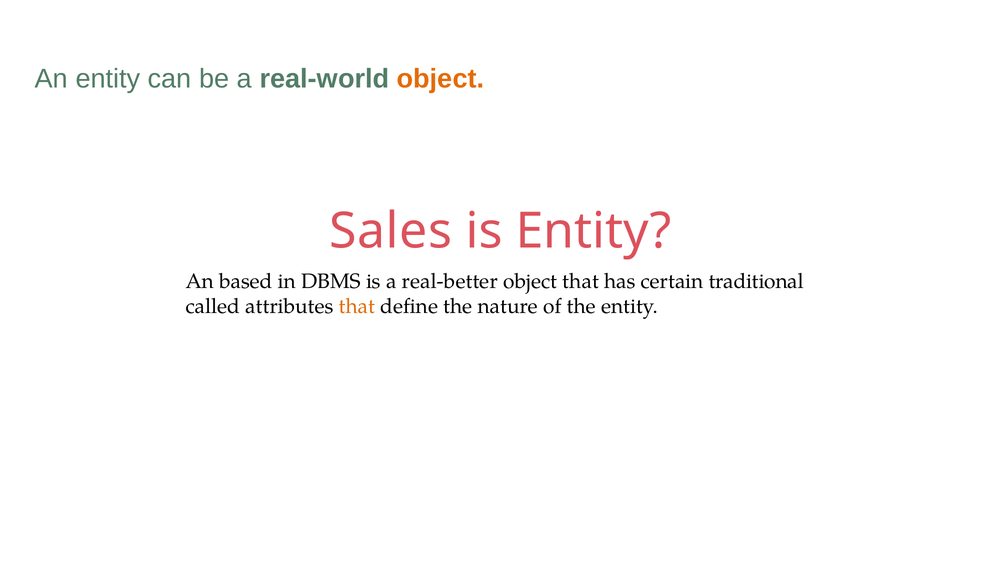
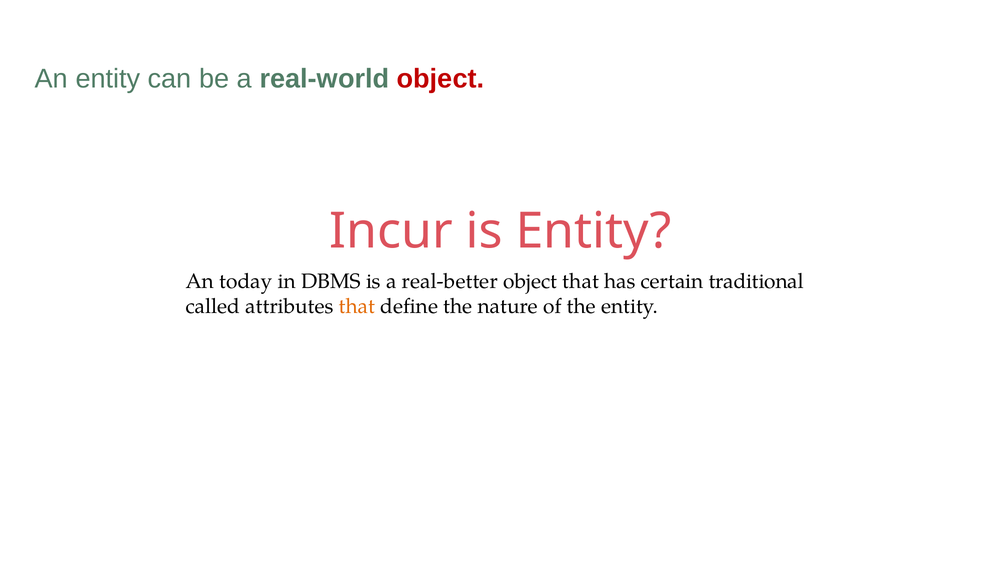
object at (441, 79) colour: orange -> red
Sales: Sales -> Incur
based: based -> today
